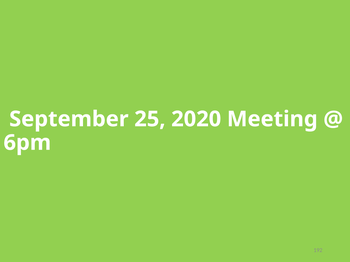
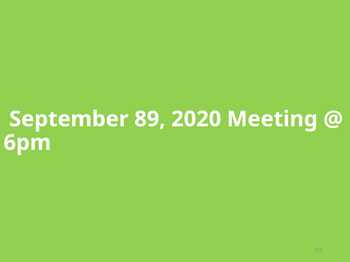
25: 25 -> 89
